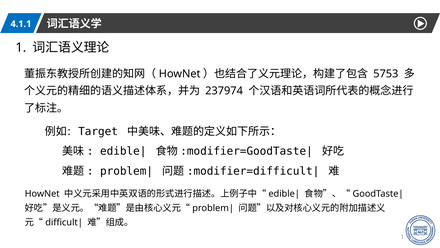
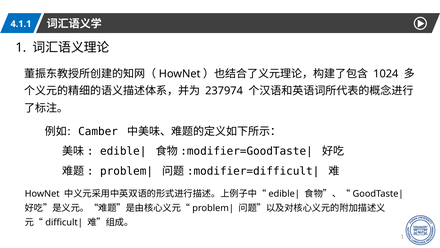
5753: 5753 -> 1024
Target: Target -> Camber
